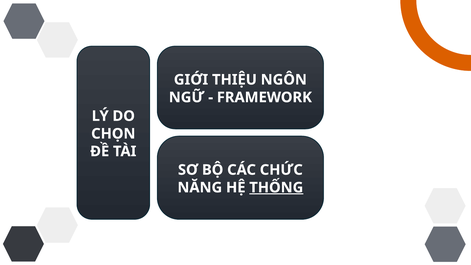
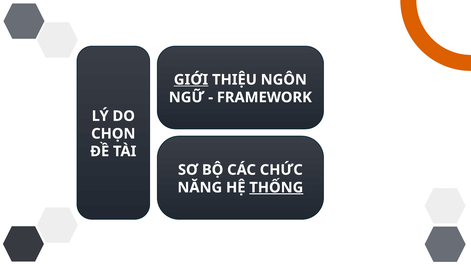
GIỚI underline: none -> present
